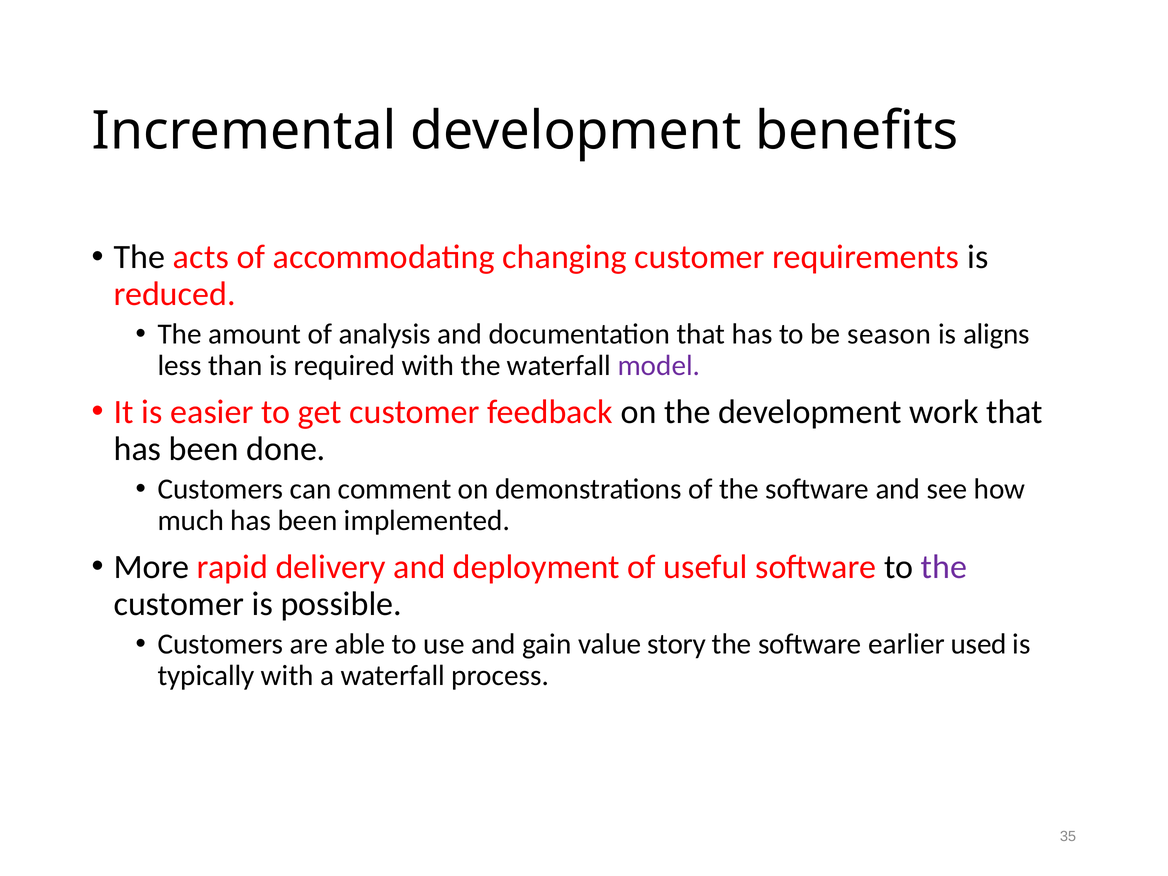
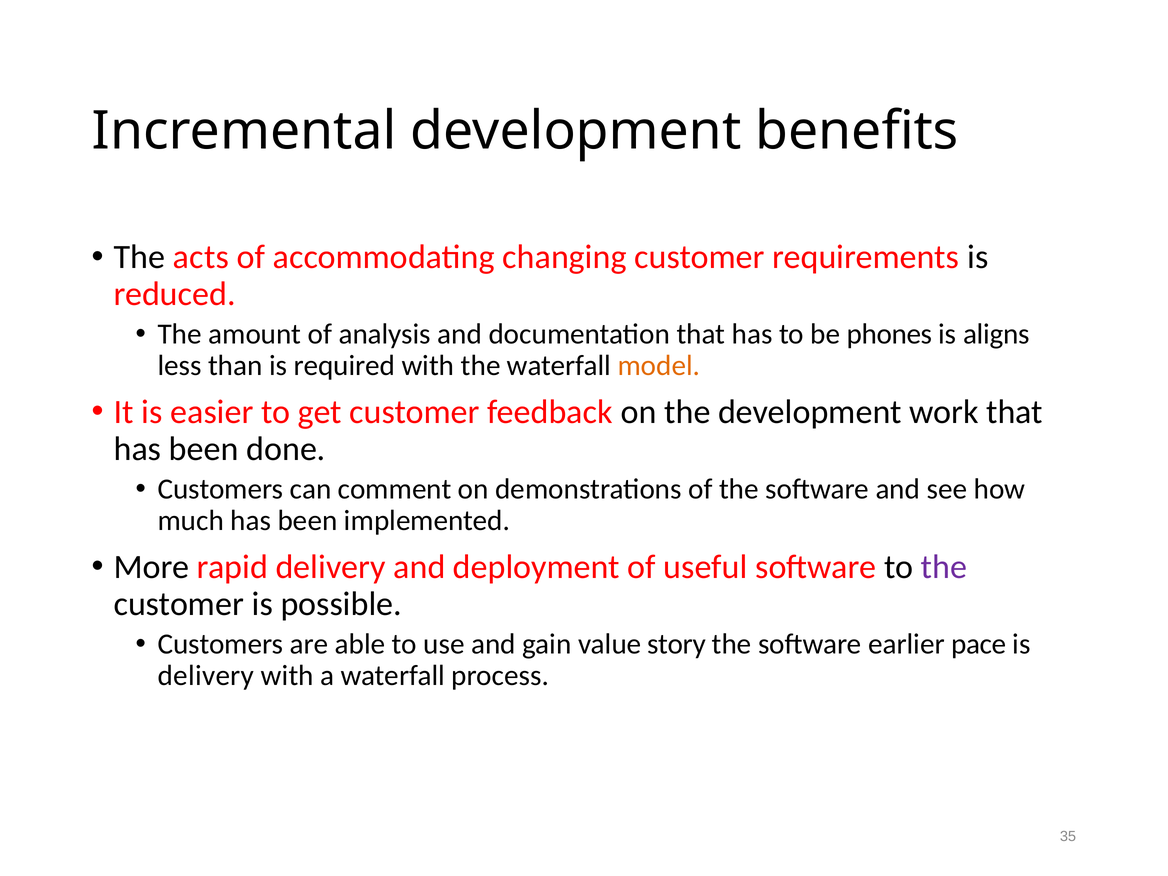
season: season -> phones
model colour: purple -> orange
used: used -> pace
typically at (206, 676): typically -> delivery
